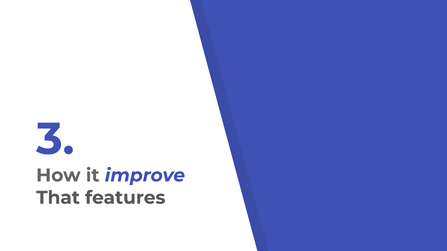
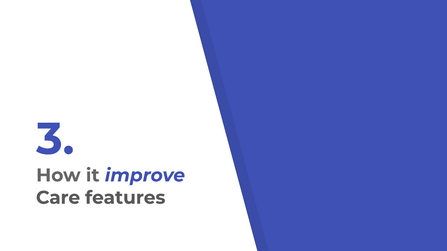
That: That -> Care
